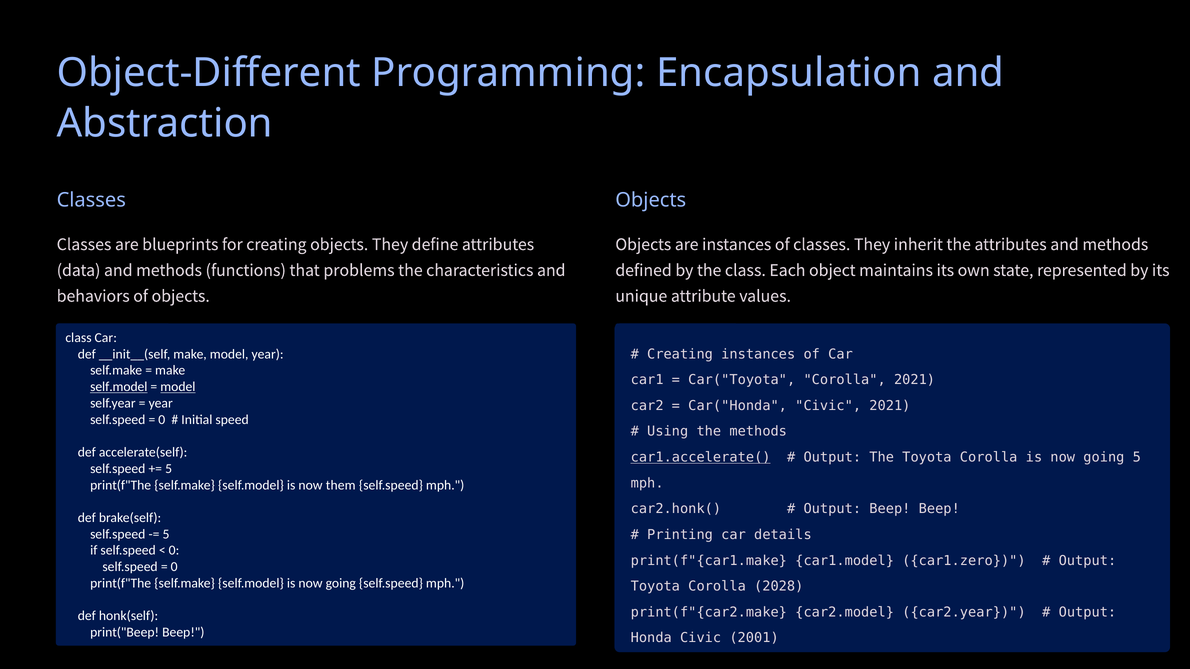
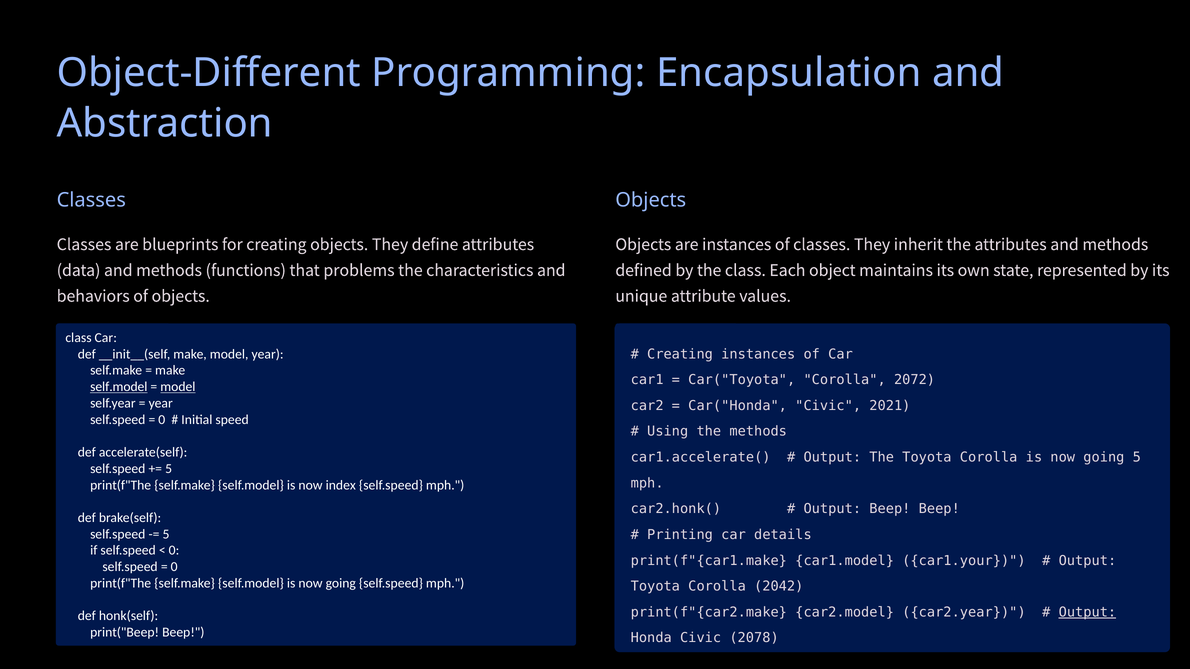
Corolla 2021: 2021 -> 2072
car1.accelerate( underline: present -> none
them: them -> index
car1.zero: car1.zero -> car1.your
2028: 2028 -> 2042
Output at (1087, 613) underline: none -> present
2001: 2001 -> 2078
